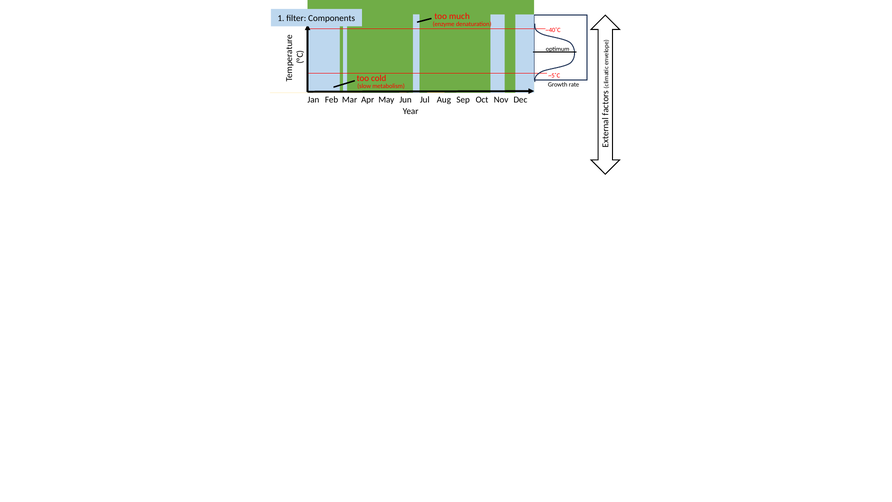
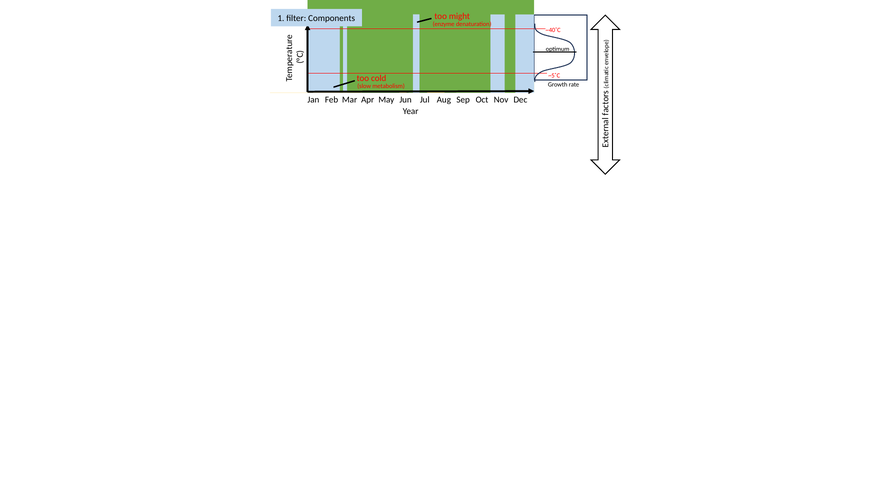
much: much -> might
